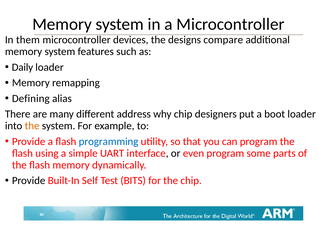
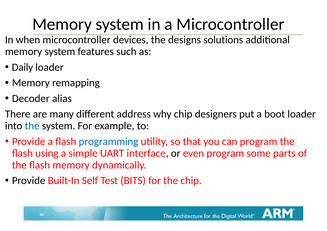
them: them -> when
compare: compare -> solutions
Defining: Defining -> Decoder
the at (32, 126) colour: orange -> blue
